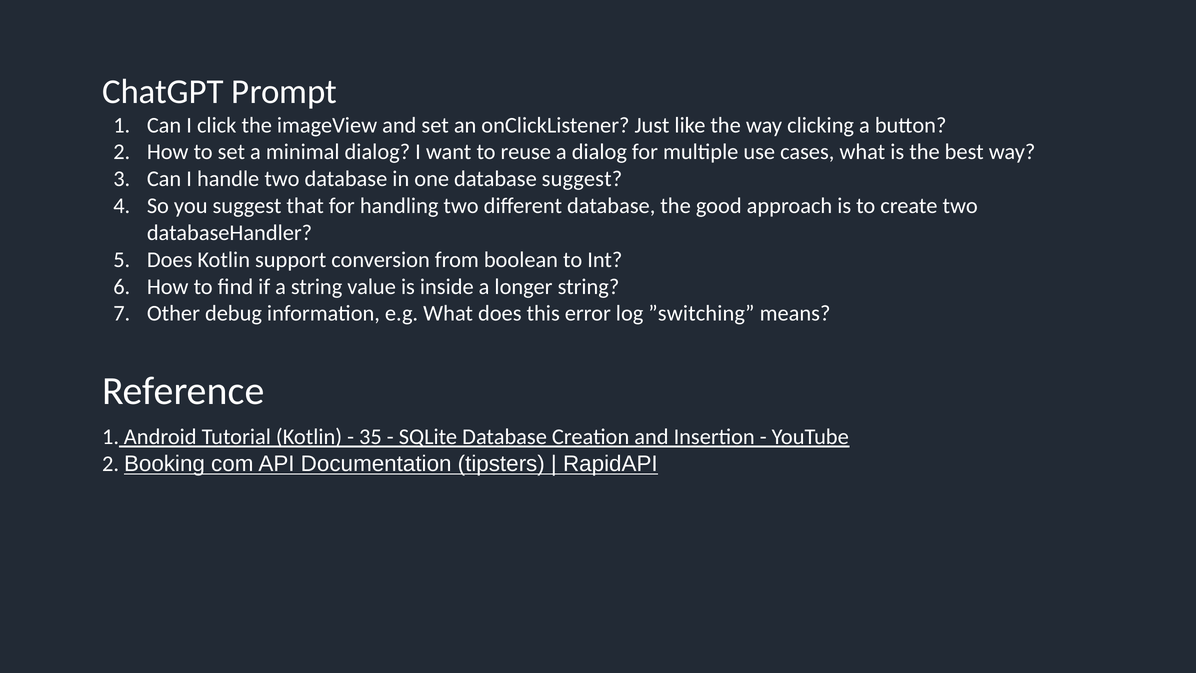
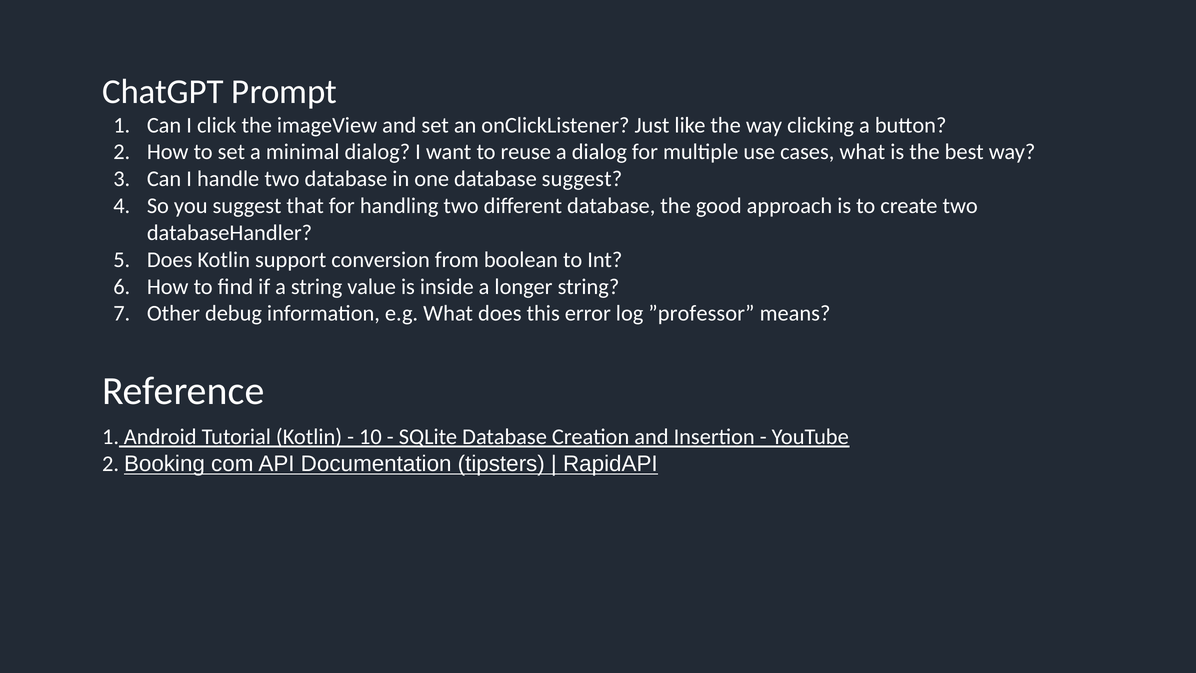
”switching: ”switching -> ”professor
35: 35 -> 10
